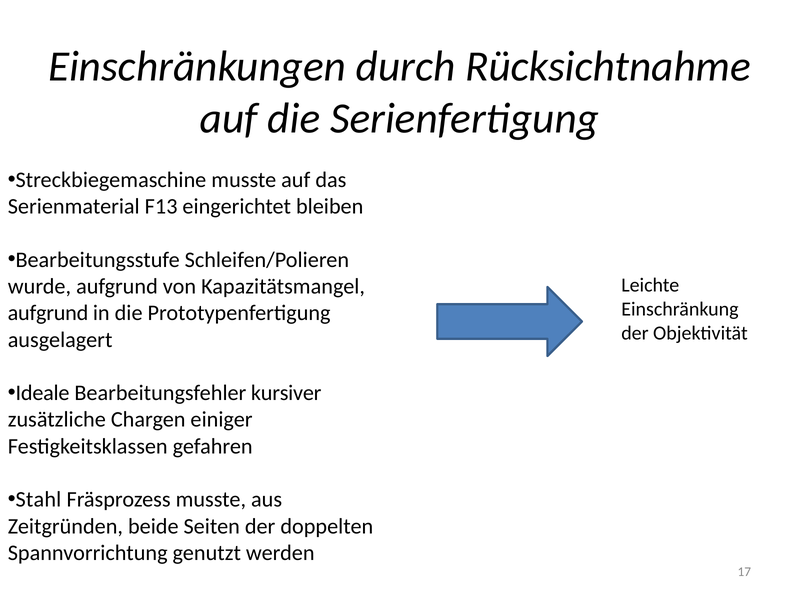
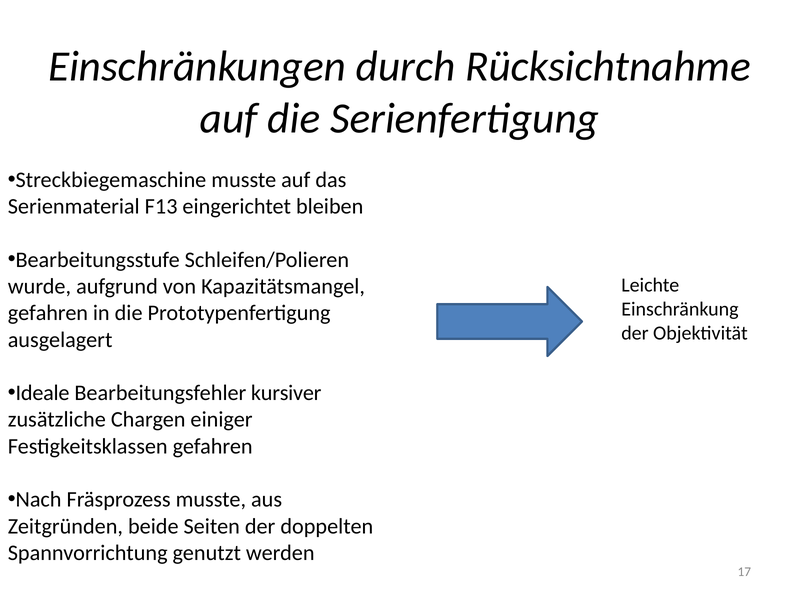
aufgrund at (48, 313): aufgrund -> gefahren
Stahl: Stahl -> Nach
